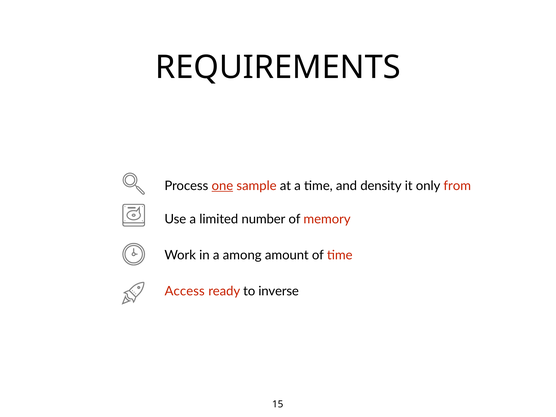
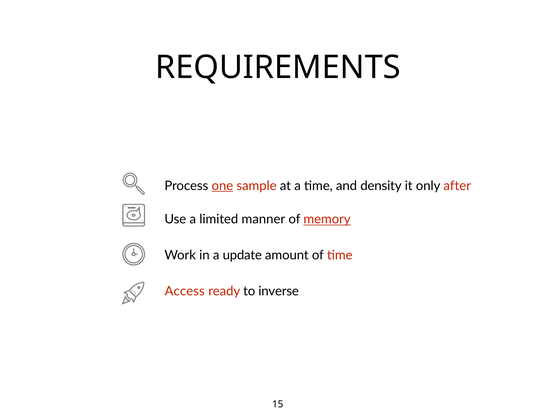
from: from -> after
number: number -> manner
memory underline: none -> present
among: among -> update
